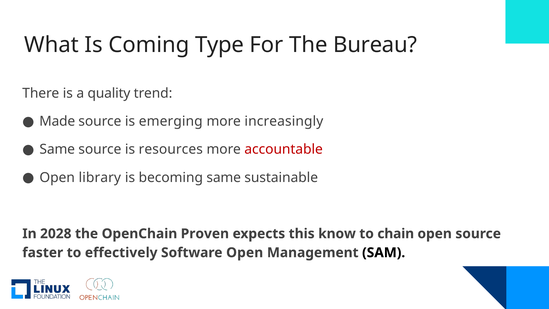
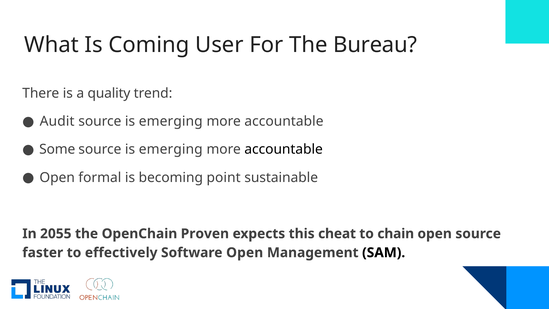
Type: Type -> User
Made: Made -> Audit
increasingly at (284, 121): increasingly -> accountable
Same at (57, 149): Same -> Some
resources at (171, 149): resources -> emerging
accountable at (284, 149) colour: red -> black
library: library -> formal
becoming same: same -> point
2028: 2028 -> 2055
know: know -> cheat
